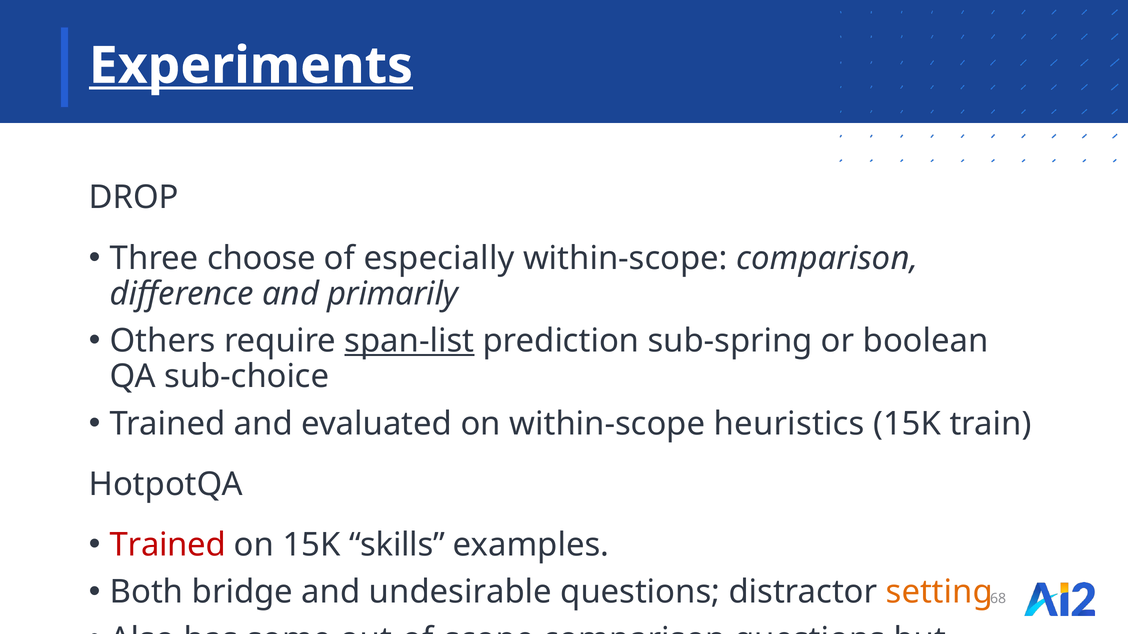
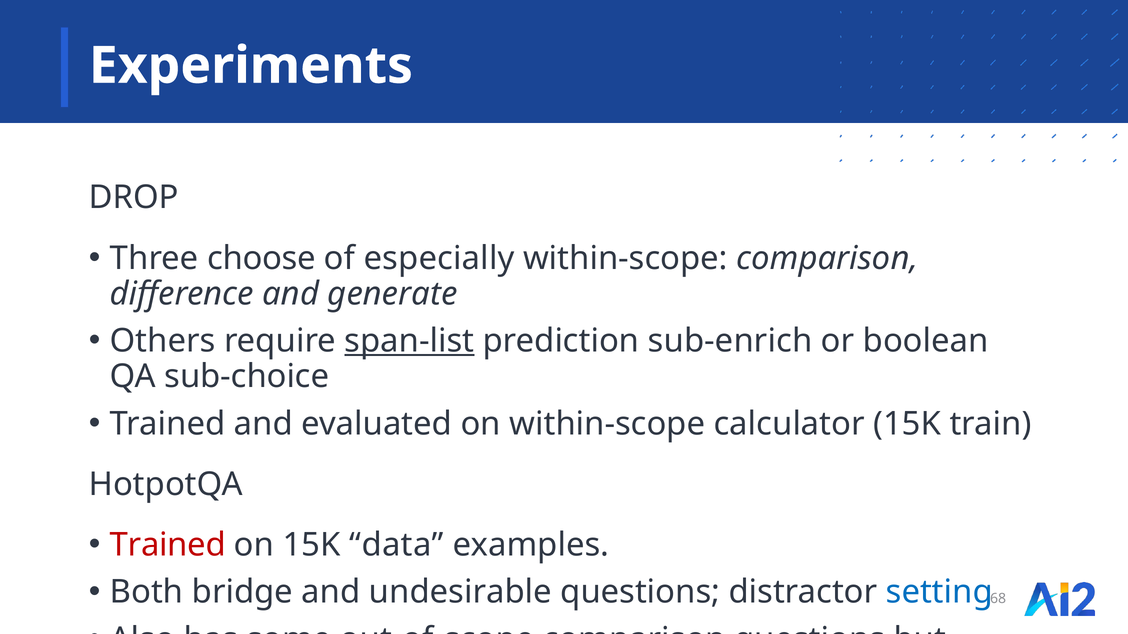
Experiments underline: present -> none
primarily: primarily -> generate
sub-spring: sub-spring -> sub-enrich
heuristics: heuristics -> calculator
skills: skills -> data
setting colour: orange -> blue
